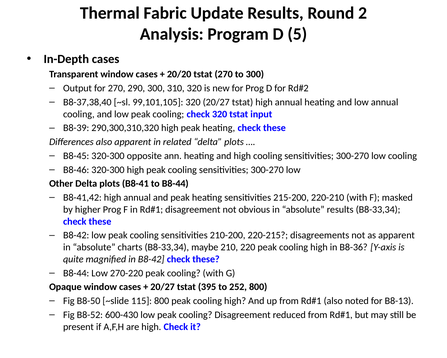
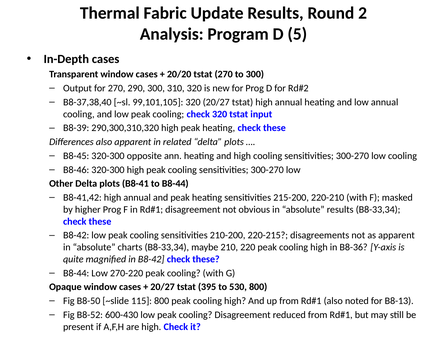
252: 252 -> 530
